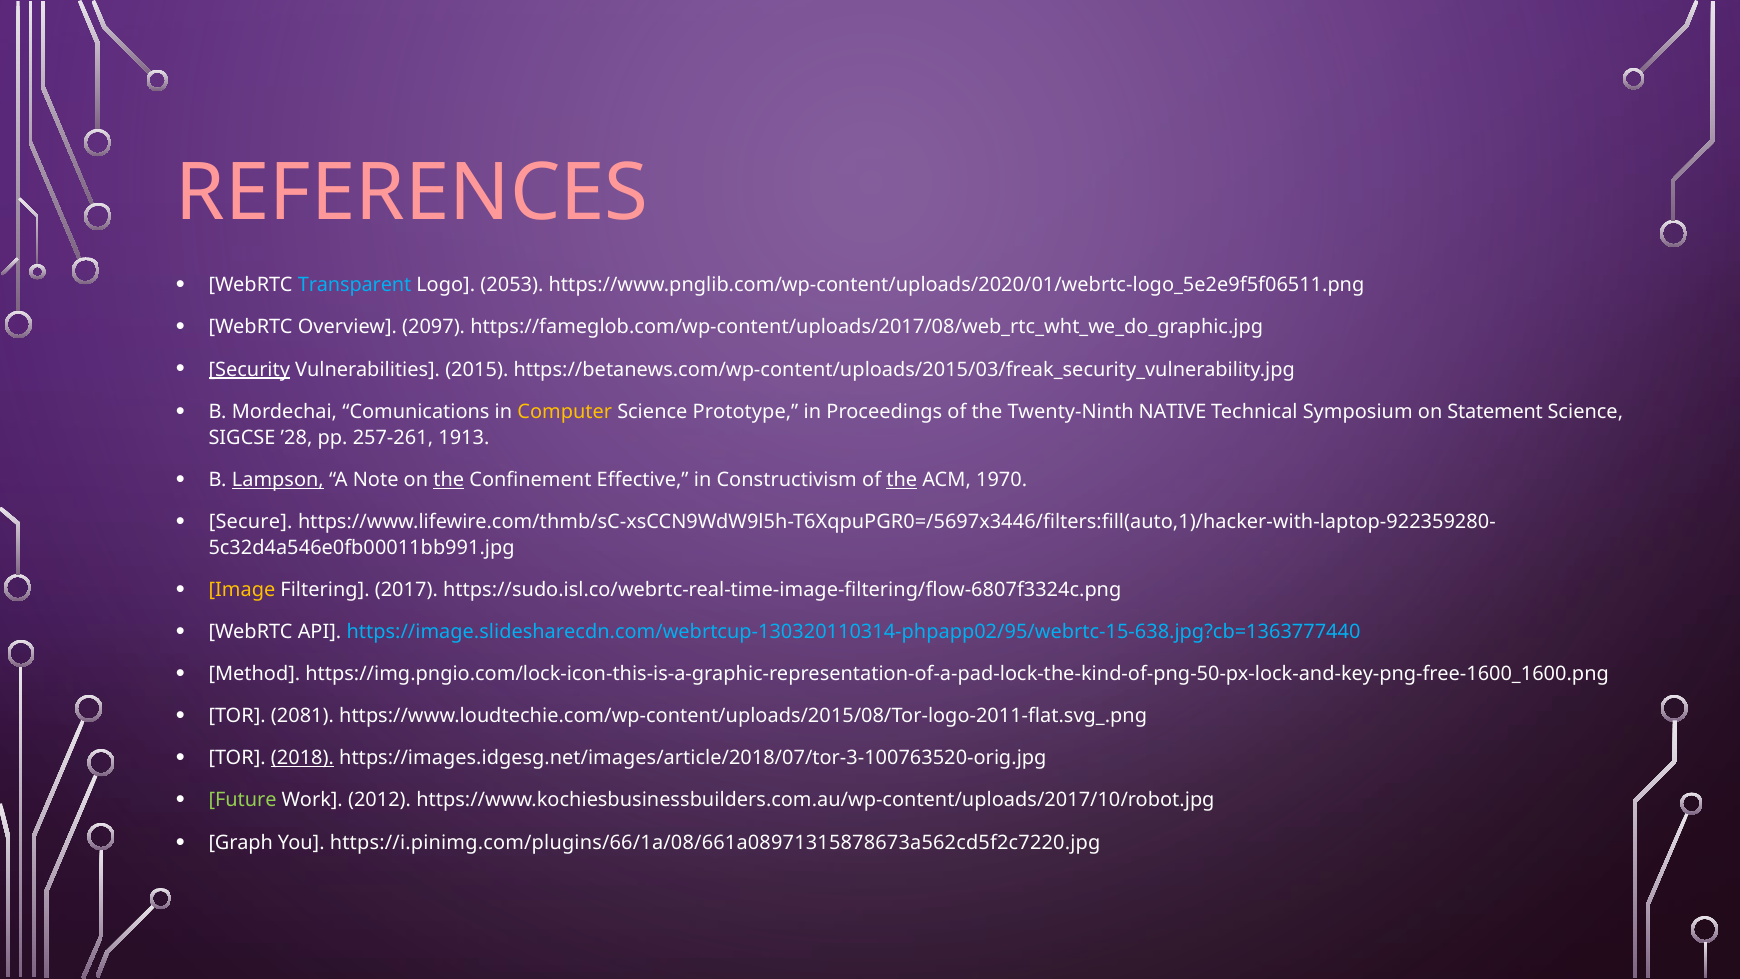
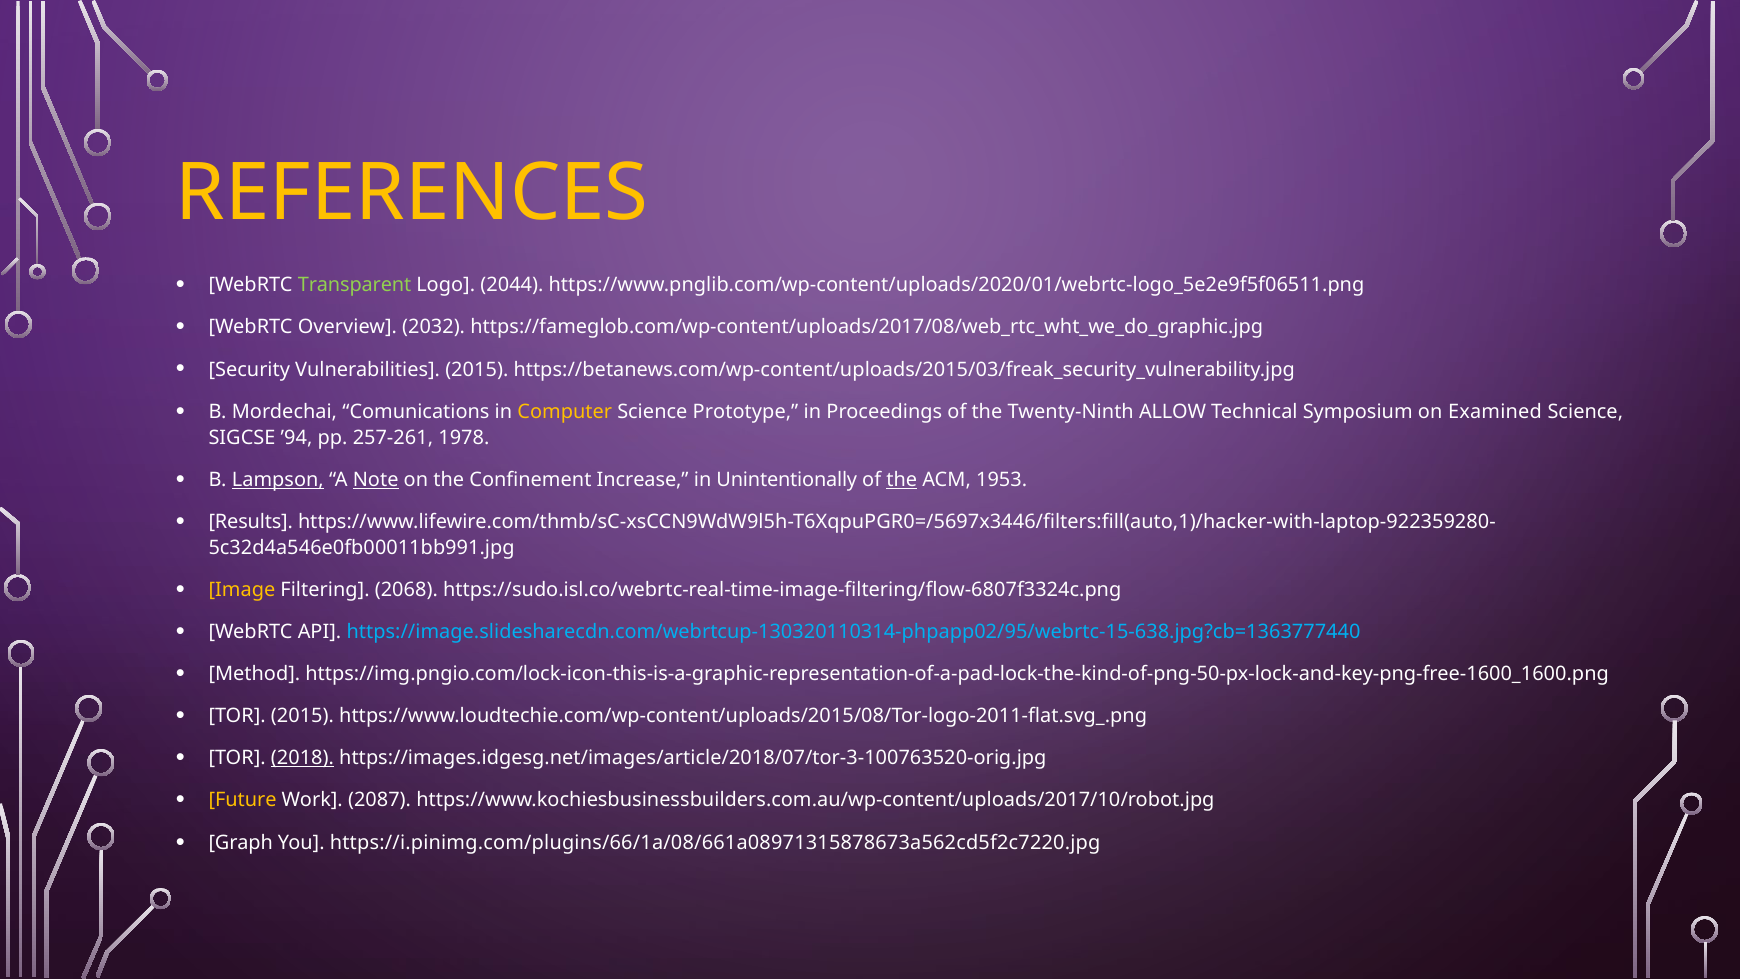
REFERENCES colour: pink -> yellow
Transparent colour: light blue -> light green
2053: 2053 -> 2044
2097: 2097 -> 2032
Security underline: present -> none
NATIVE: NATIVE -> ALLOW
Statement: Statement -> Examined
’28: ’28 -> ’94
1913: 1913 -> 1978
Note underline: none -> present
the at (449, 479) underline: present -> none
Effective: Effective -> Increase
Constructivism: Constructivism -> Unintentionally
1970: 1970 -> 1953
Secure: Secure -> Results
2017: 2017 -> 2068
TOR 2081: 2081 -> 2015
Future colour: light green -> yellow
2012: 2012 -> 2087
